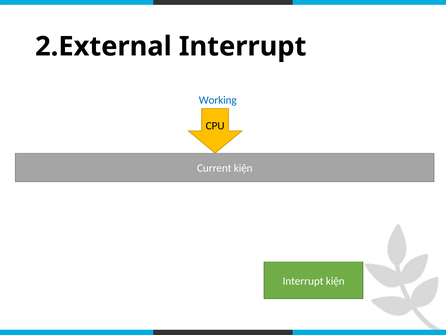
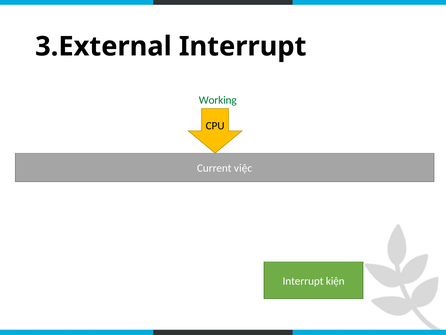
2.External: 2.External -> 3.External
Working colour: blue -> green
Current kiện: kiện -> việc
